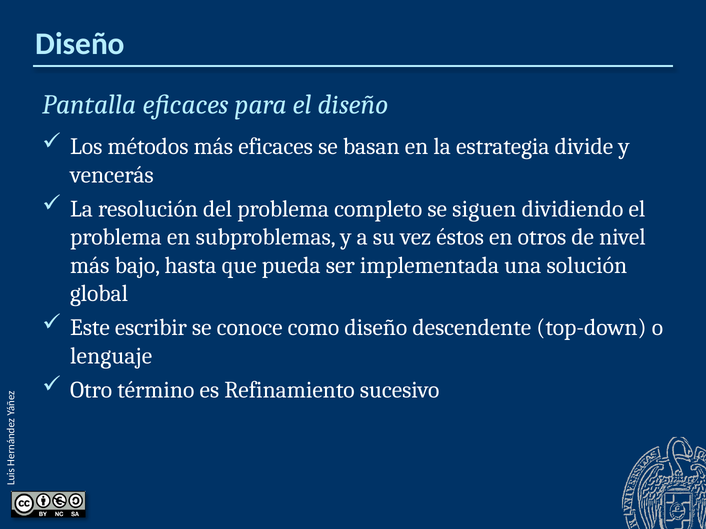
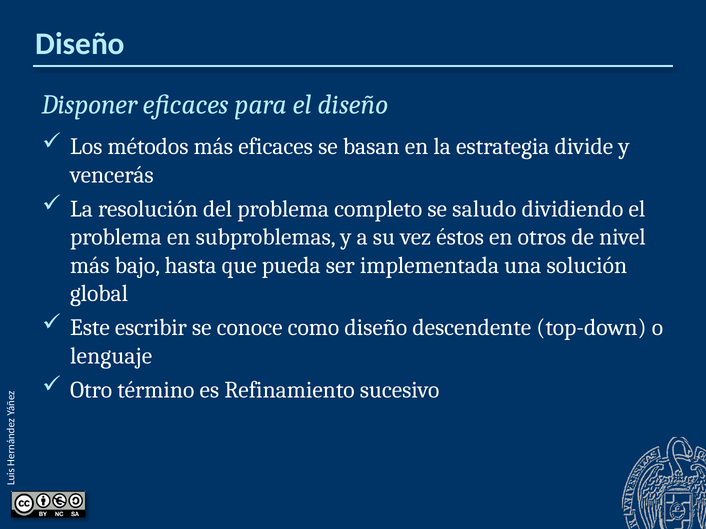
Pantalla: Pantalla -> Disponer
siguen: siguen -> saludo
